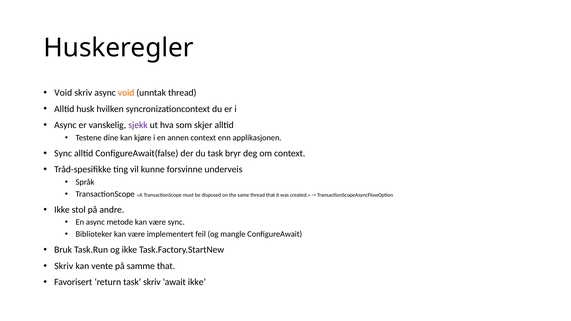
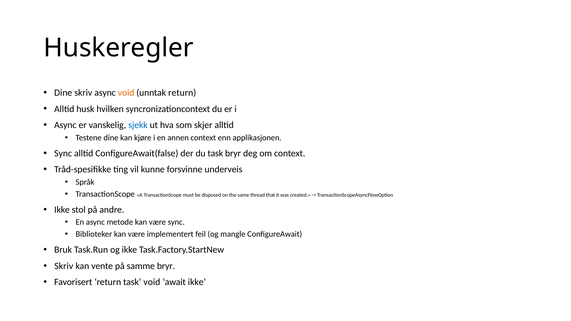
Void at (63, 93): Void -> Dine
unntak thread: thread -> return
sjekk colour: purple -> blue
samme that: that -> bryr
task skriv: skriv -> void
